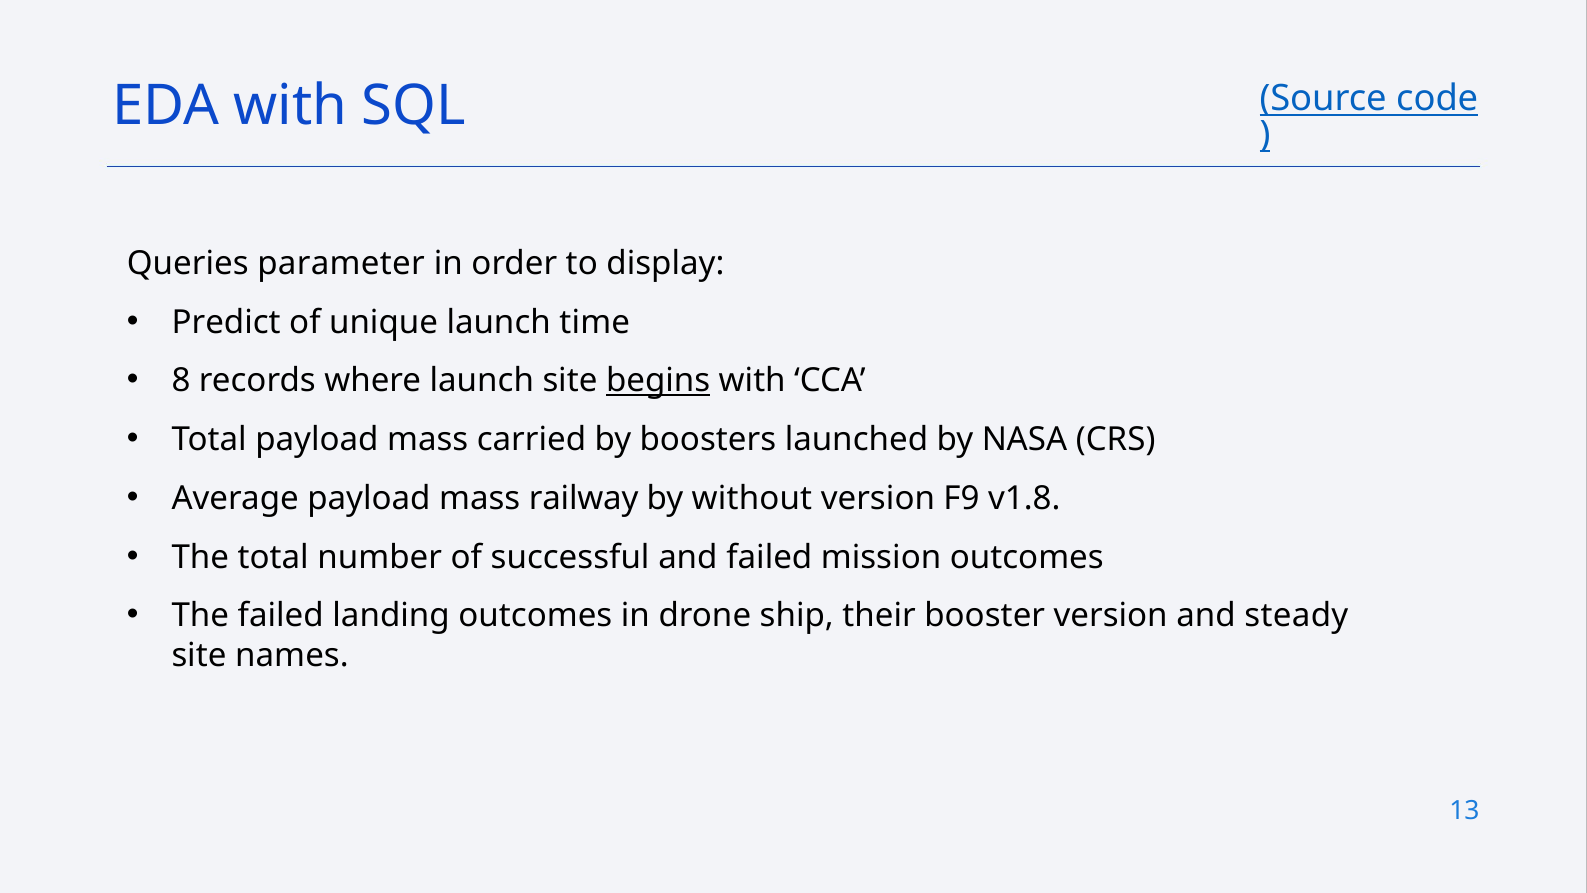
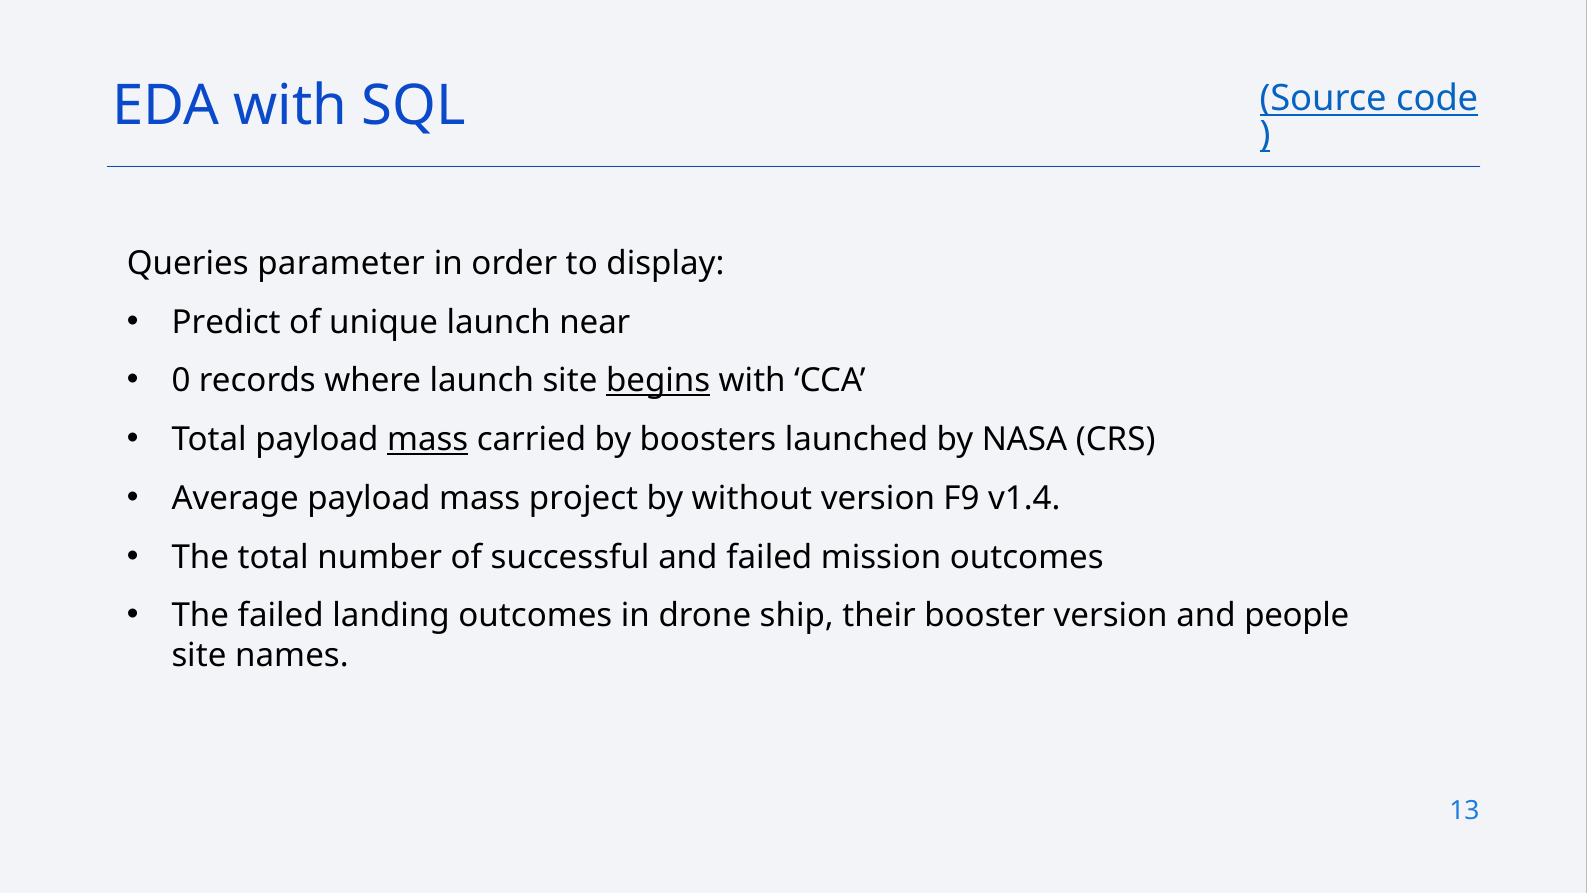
time: time -> near
8: 8 -> 0
mass at (428, 439) underline: none -> present
railway: railway -> project
v1.8: v1.8 -> v1.4
steady: steady -> people
